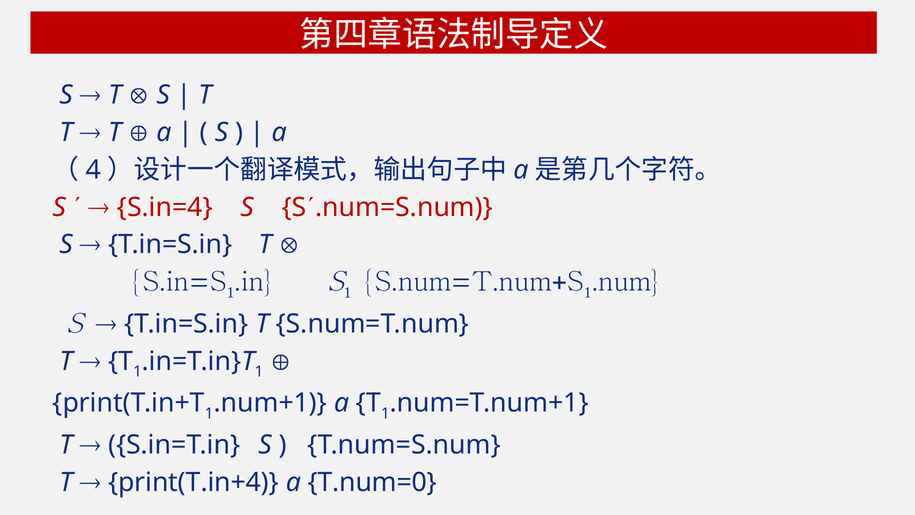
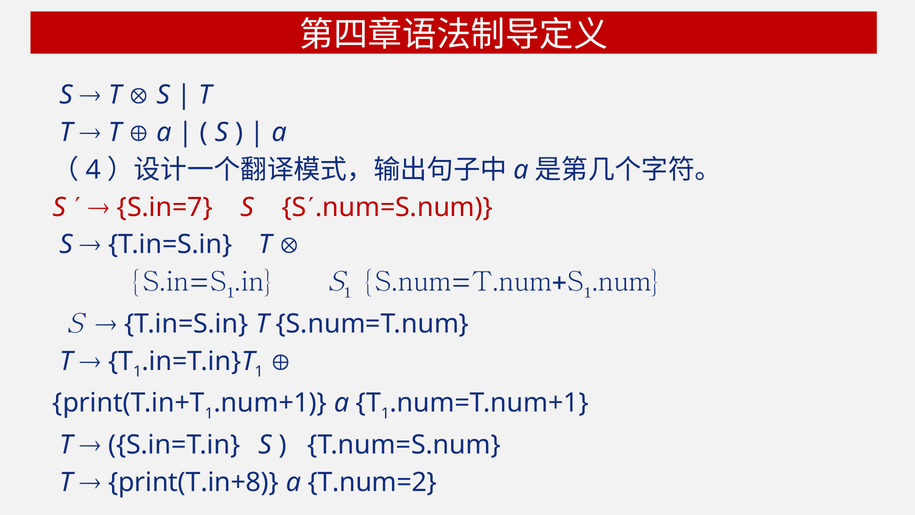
S.in=4: S.in=4 -> S.in=7
print(T.in+4: print(T.in+4 -> print(T.in+8
T.num=0: T.num=0 -> T.num=2
